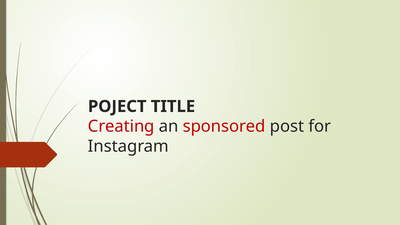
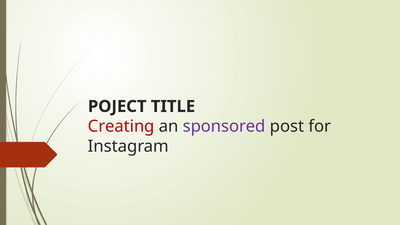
sponsored colour: red -> purple
